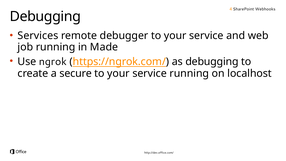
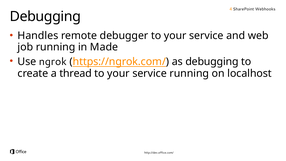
Services: Services -> Handles
secure: secure -> thread
